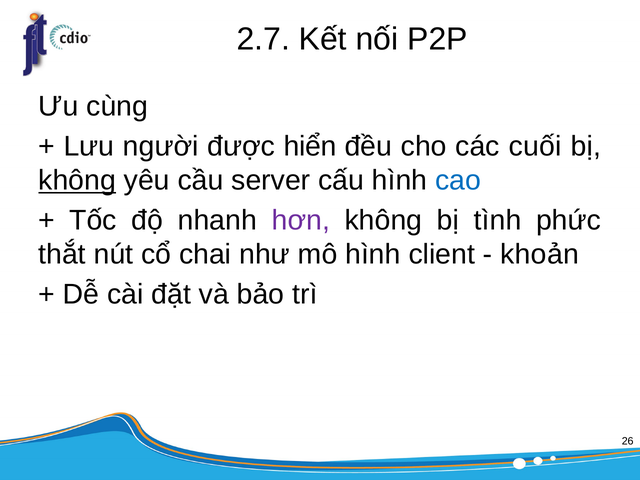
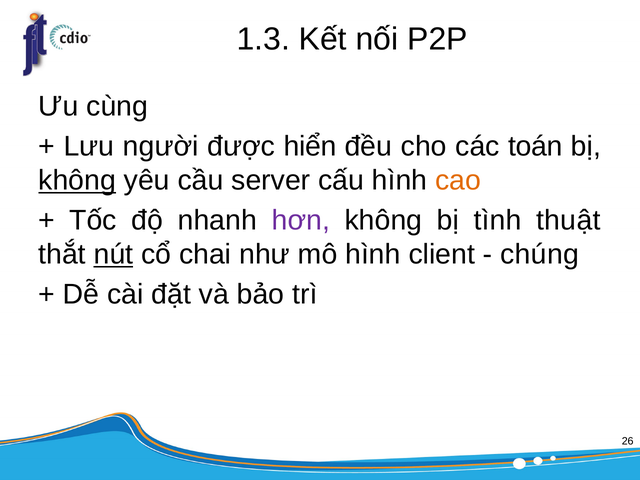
2.7: 2.7 -> 1.3
cuối: cuối -> toán
cao colour: blue -> orange
phức: phức -> thuật
nút underline: none -> present
khoản: khoản -> chúng
